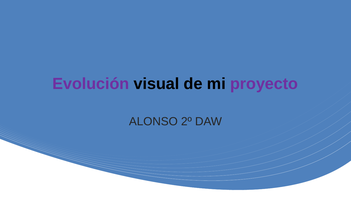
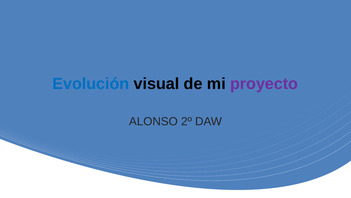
Evolución colour: purple -> blue
